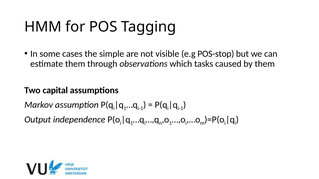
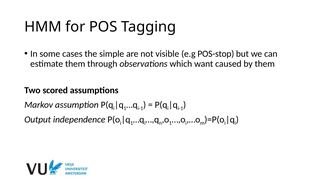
tasks: tasks -> want
capital: capital -> scored
